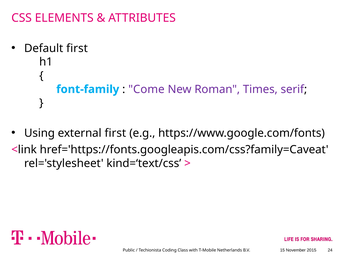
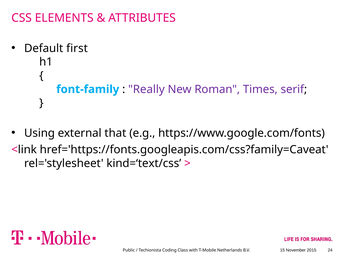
Come: Come -> Really
external first: first -> that
